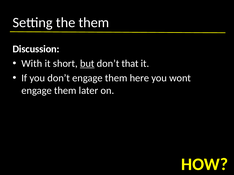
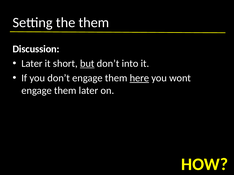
With at (32, 64): With -> Later
that: that -> into
here underline: none -> present
